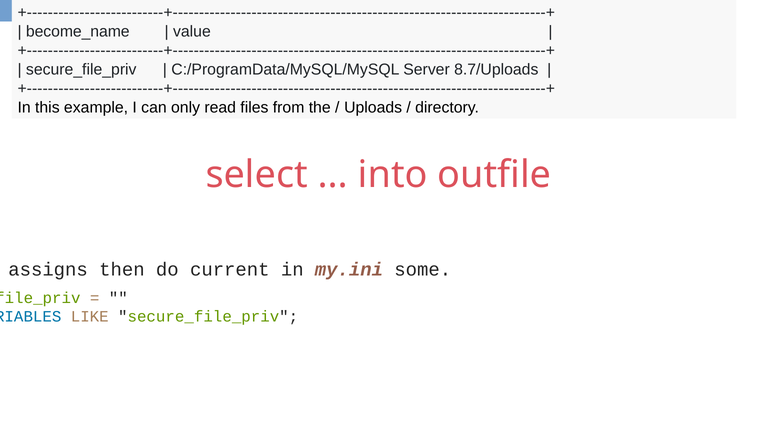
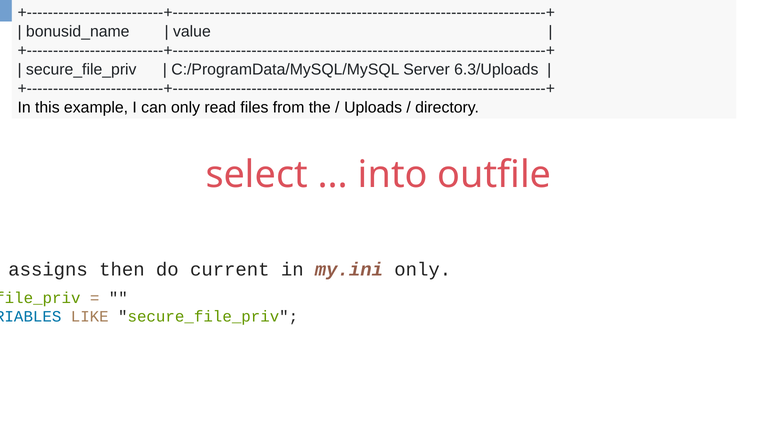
become_name: become_name -> bonusid_name
8.7/Uploads: 8.7/Uploads -> 6.3/Uploads
my.ini some: some -> only
